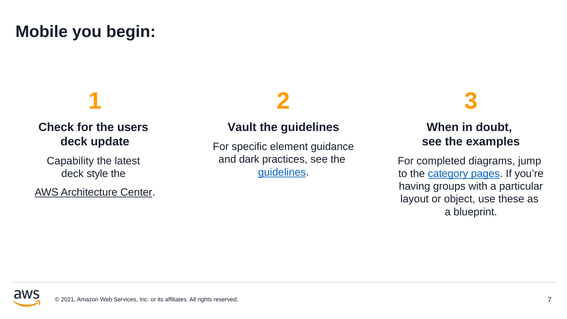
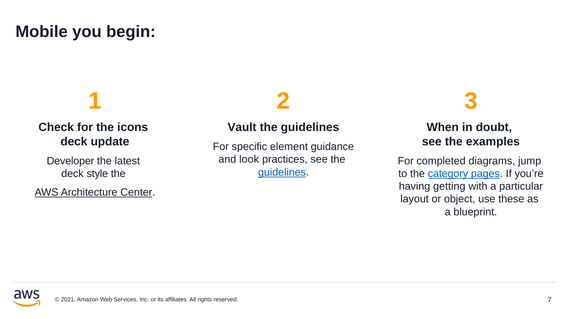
users: users -> icons
dark: dark -> look
Capability: Capability -> Developer
groups: groups -> getting
